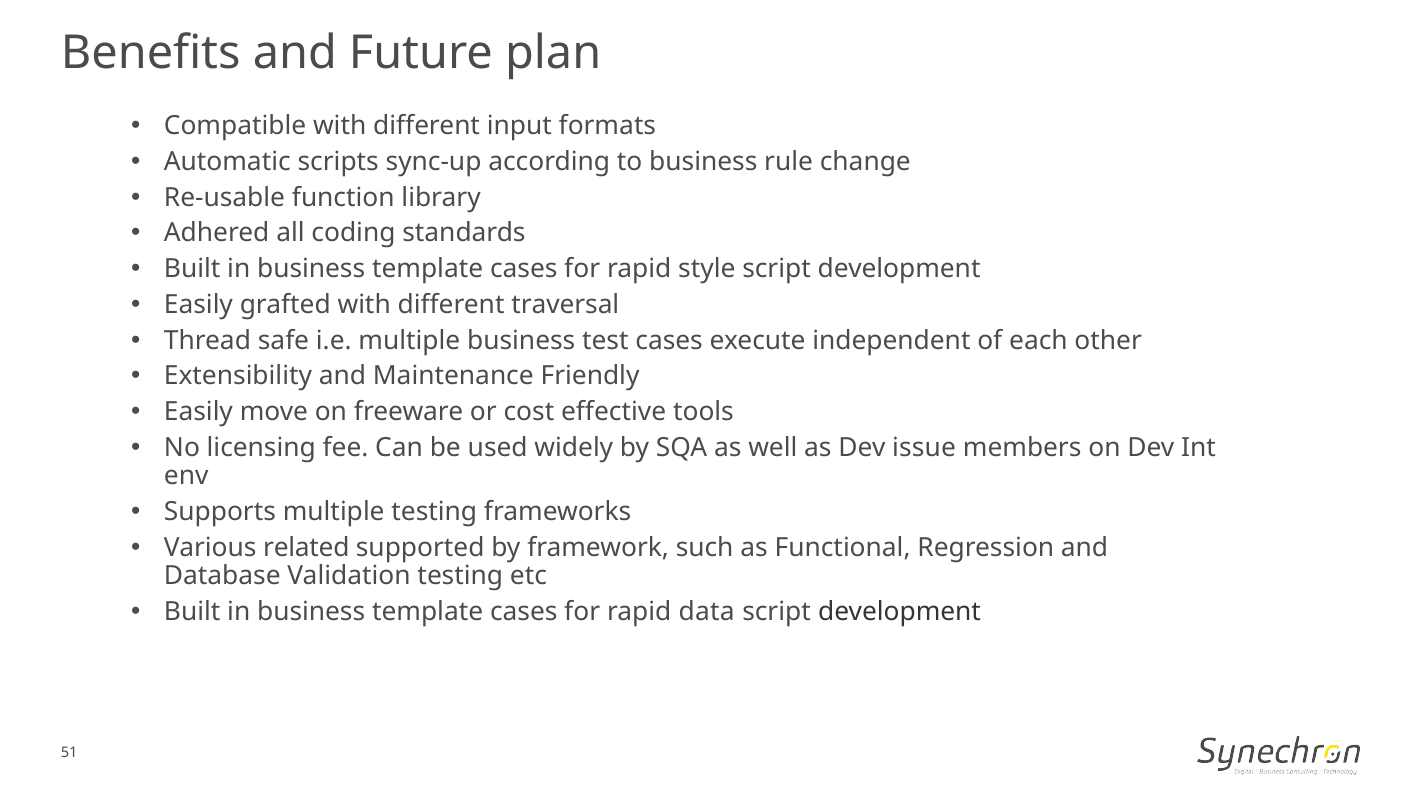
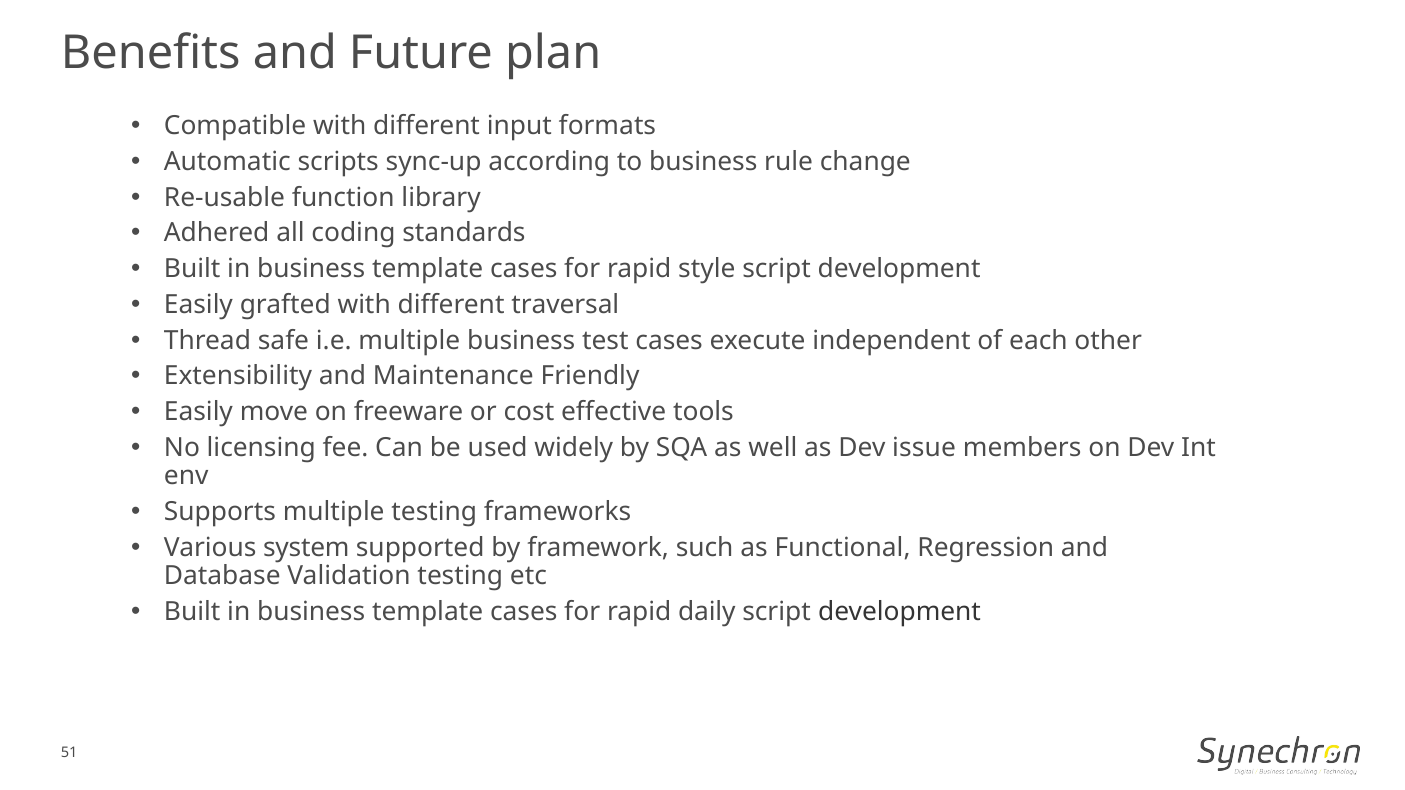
related: related -> system
data: data -> daily
